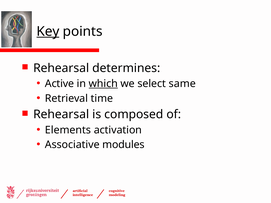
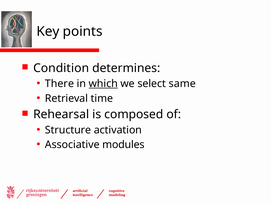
Key underline: present -> none
Rehearsal at (61, 68): Rehearsal -> Condition
Active: Active -> There
Elements: Elements -> Structure
